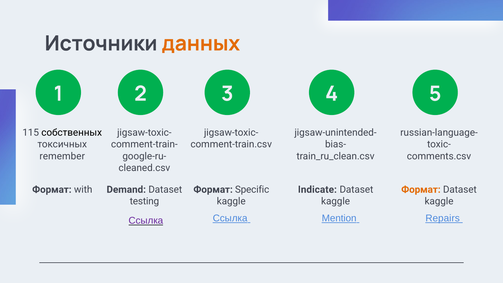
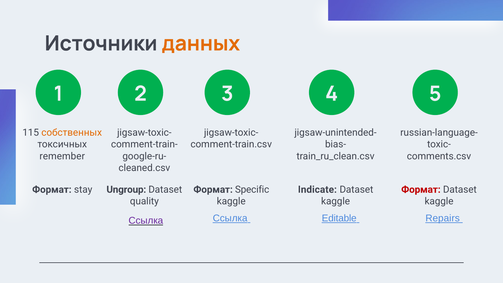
собственных colour: black -> orange
Demand: Demand -> Ungroup
Формат at (421, 189) colour: orange -> red
with: with -> stay
testing: testing -> quality
Mention: Mention -> Editable
